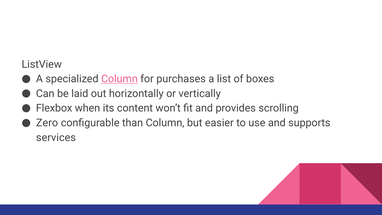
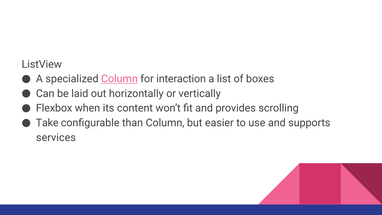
purchases: purchases -> interaction
Zero: Zero -> Take
